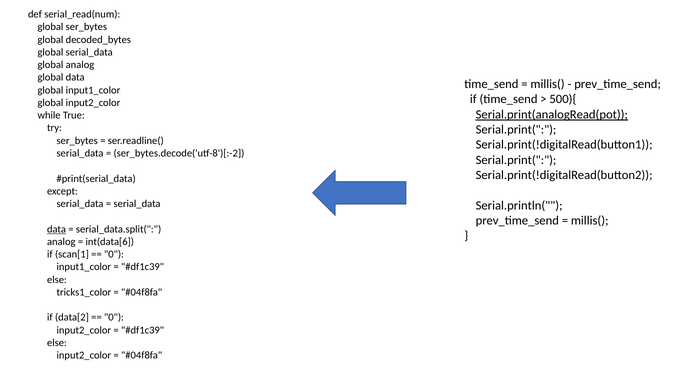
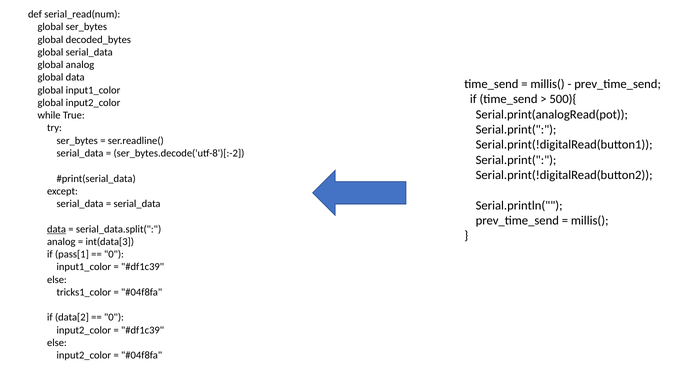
Serial.print(analogRead(pot underline: present -> none
int(data[6: int(data[6 -> int(data[3
scan[1: scan[1 -> pass[1
